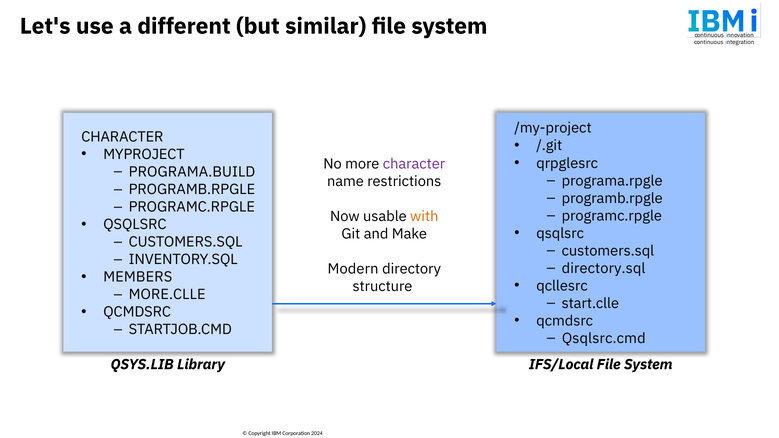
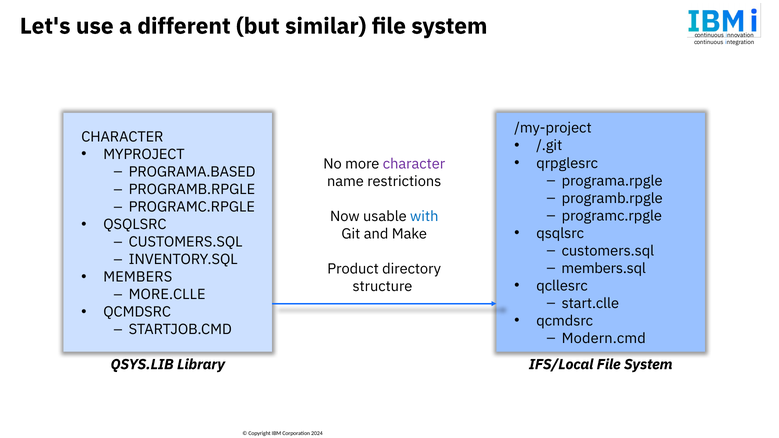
PROGRAMA.BUILD: PROGRAMA.BUILD -> PROGRAMA.BASED
with colour: orange -> blue
directory.sql: directory.sql -> members.sql
Modern: Modern -> Product
Qsqlsrc.cmd: Qsqlsrc.cmd -> Modern.cmd
